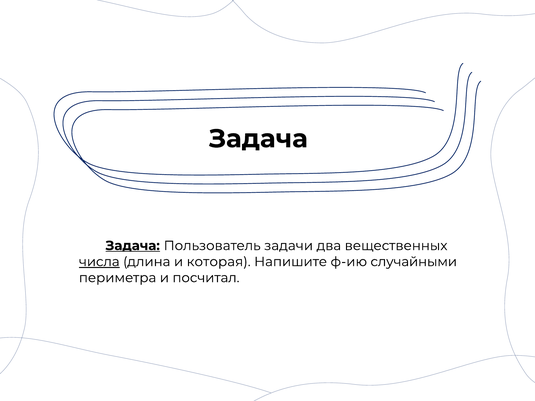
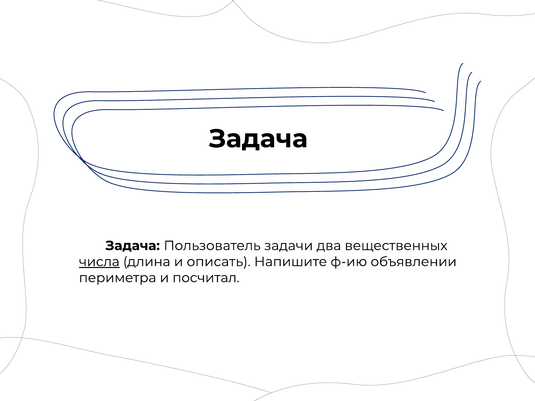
Задача at (133, 246) underline: present -> none
которая: которая -> описать
случайными: случайными -> объявлении
